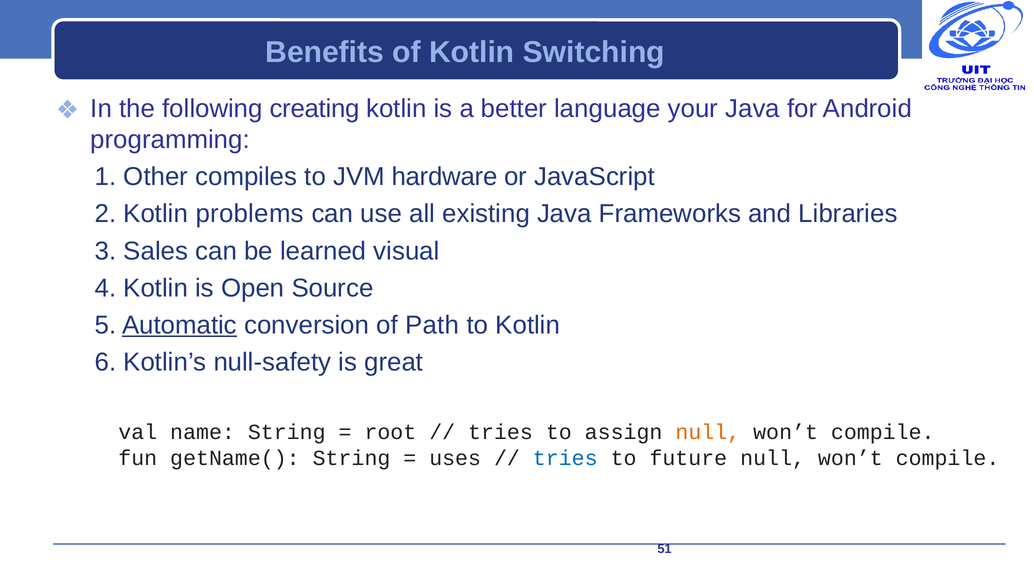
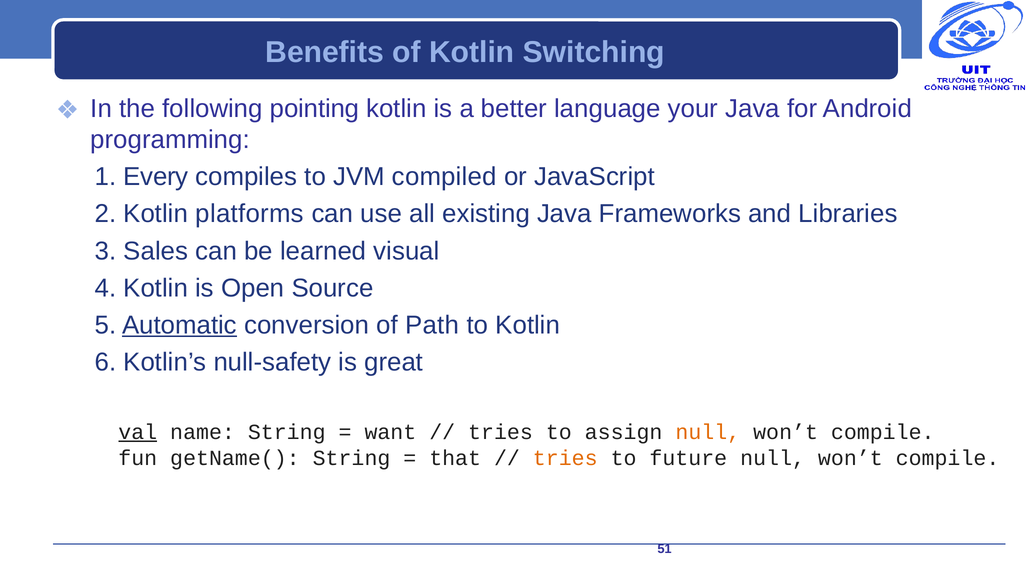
creating: creating -> pointing
Other: Other -> Every
hardware: hardware -> compiled
problems: problems -> platforms
val underline: none -> present
root: root -> want
uses: uses -> that
tries at (565, 458) colour: blue -> orange
